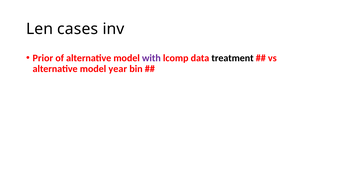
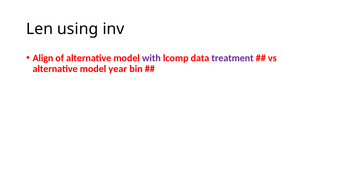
cases: cases -> using
Prior: Prior -> Align
treatment colour: black -> purple
